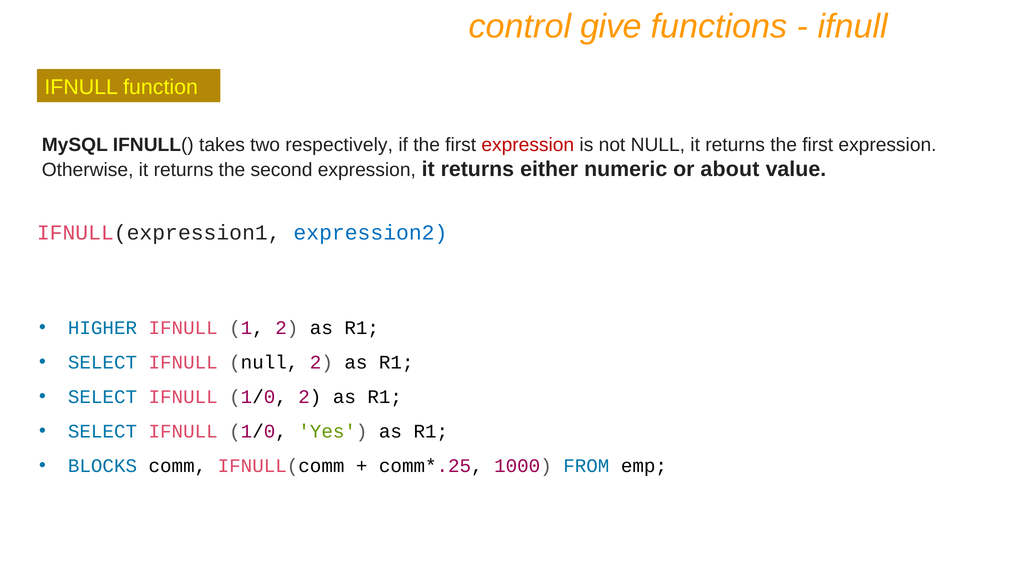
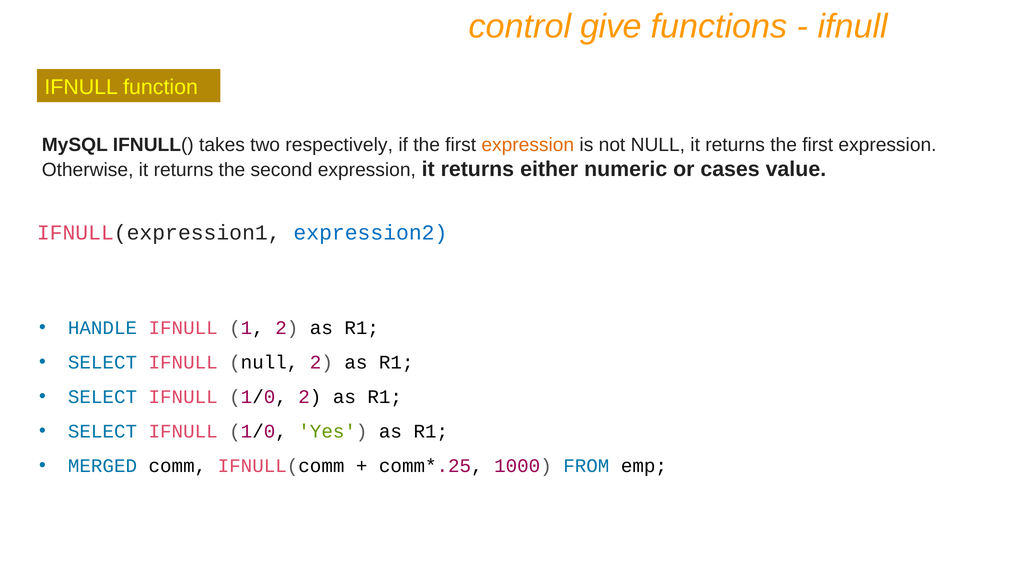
expression at (528, 145) colour: red -> orange
about: about -> cases
HIGHER: HIGHER -> HANDLE
BLOCKS: BLOCKS -> MERGED
